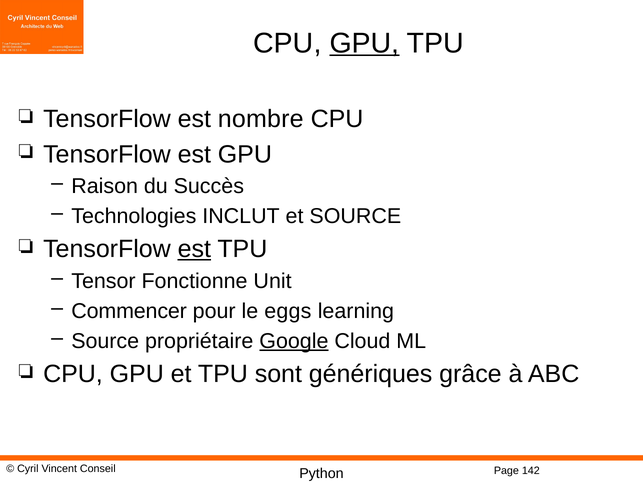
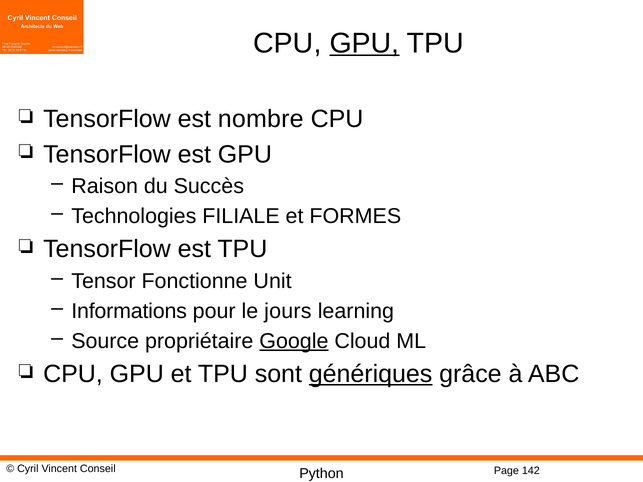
INCLUT: INCLUT -> FILIALE
et SOURCE: SOURCE -> FORMES
est at (194, 249) underline: present -> none
Commencer: Commencer -> Informations
eggs: eggs -> jours
génériques underline: none -> present
